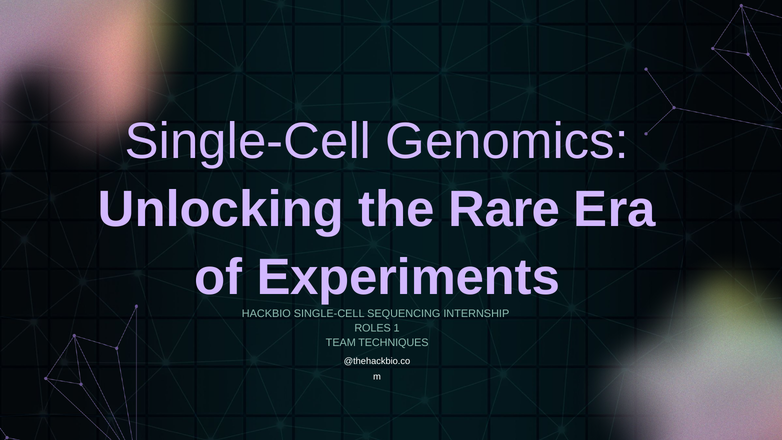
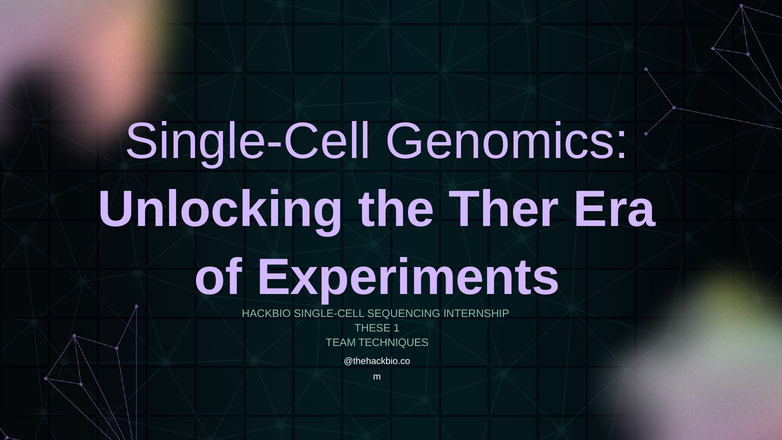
Rare: Rare -> Ther
ROLES: ROLES -> THESE
